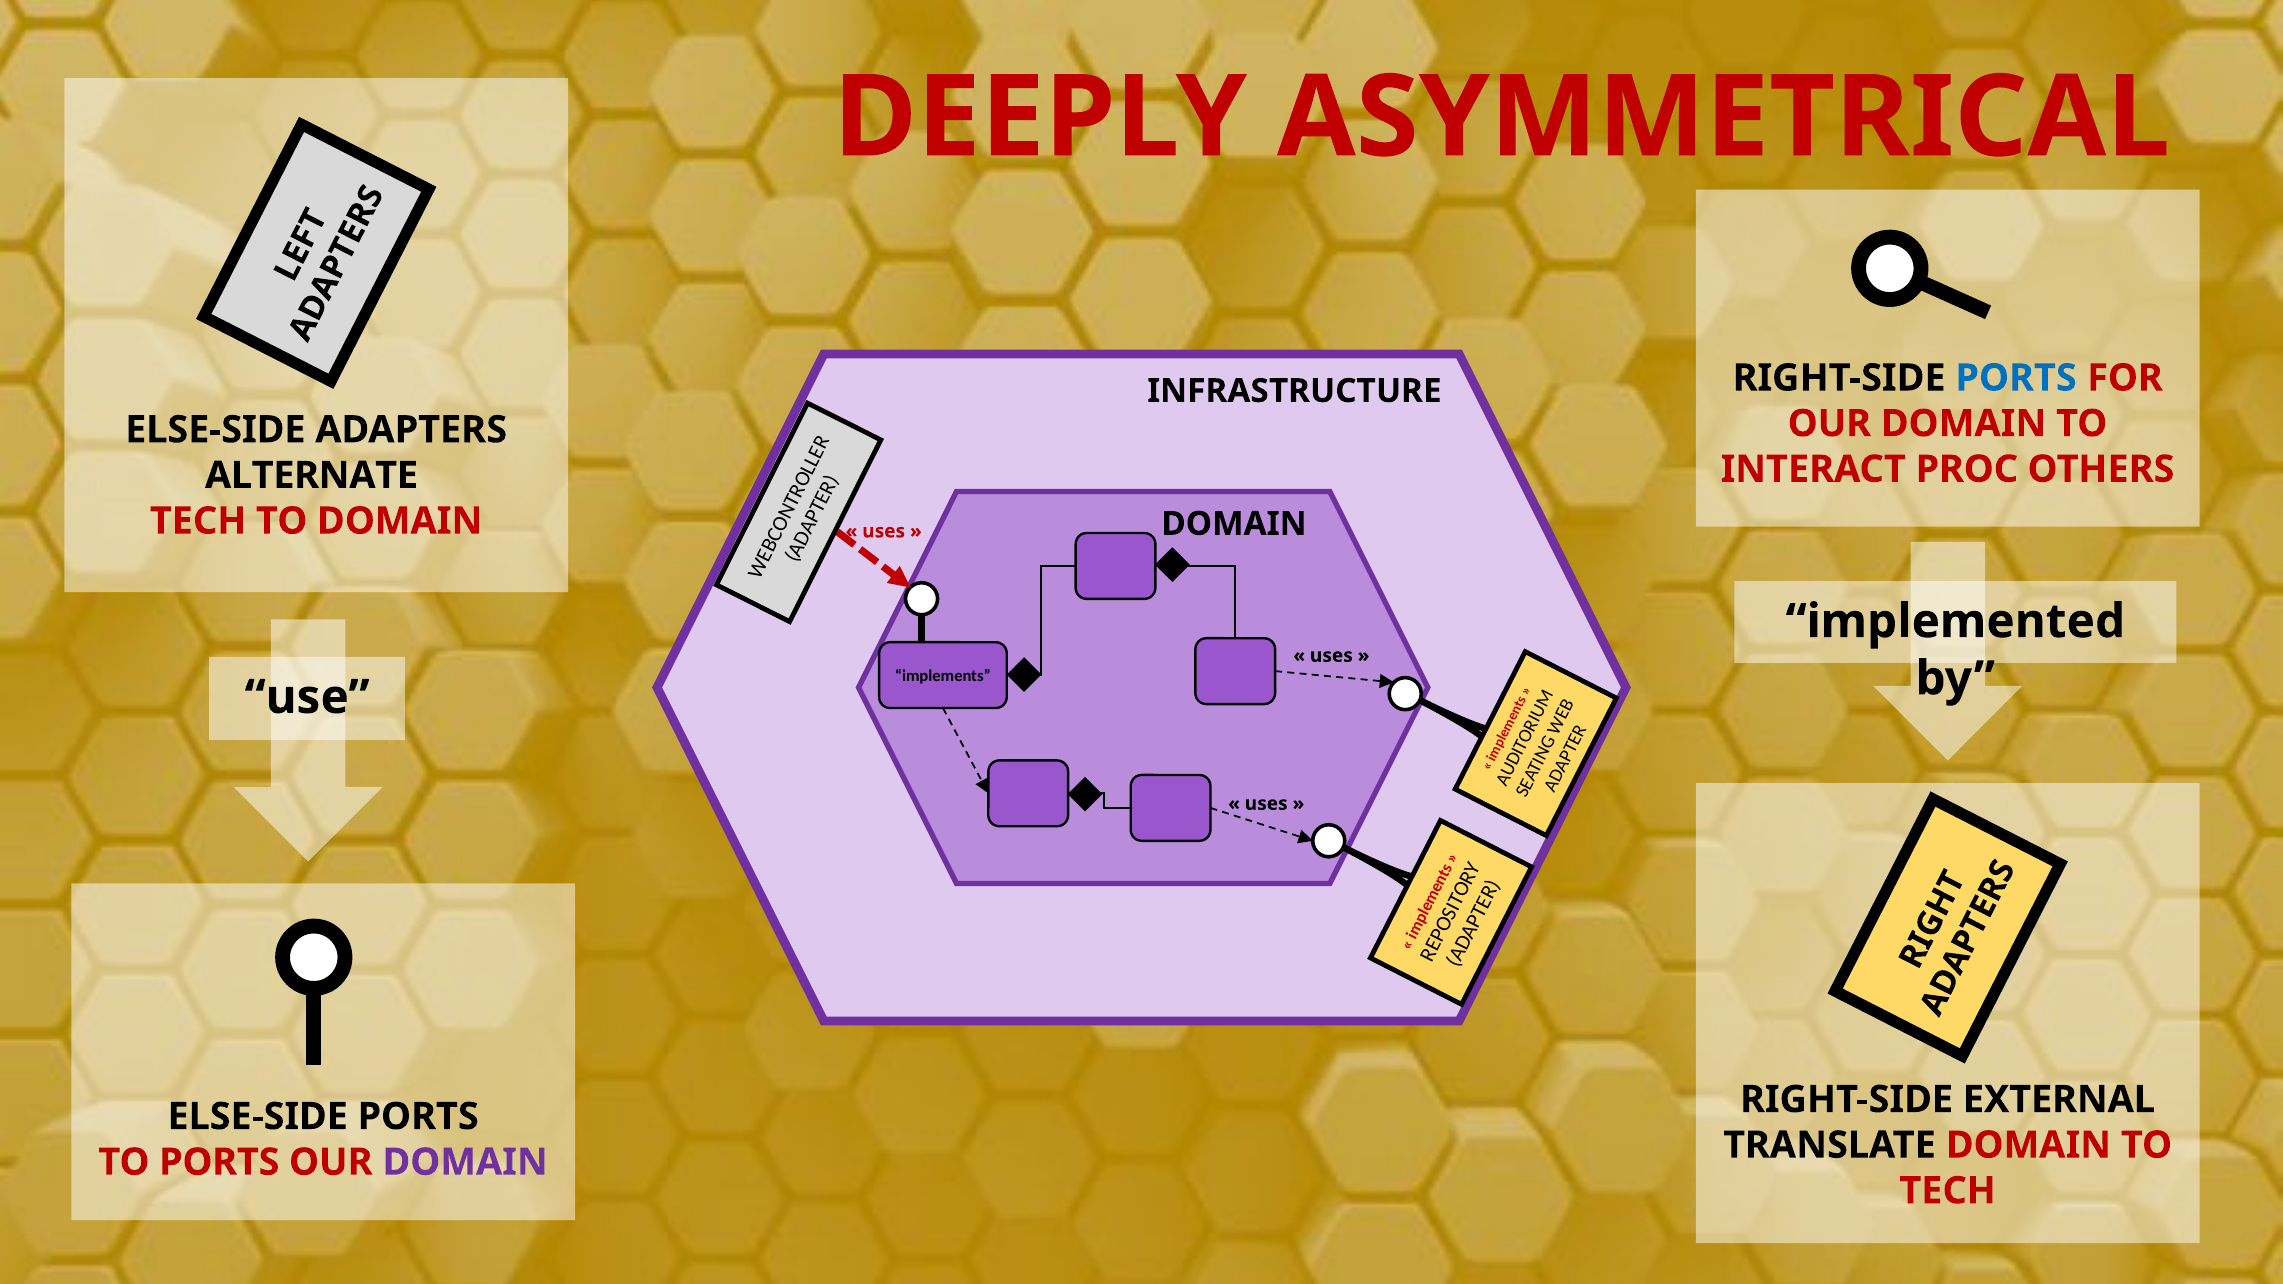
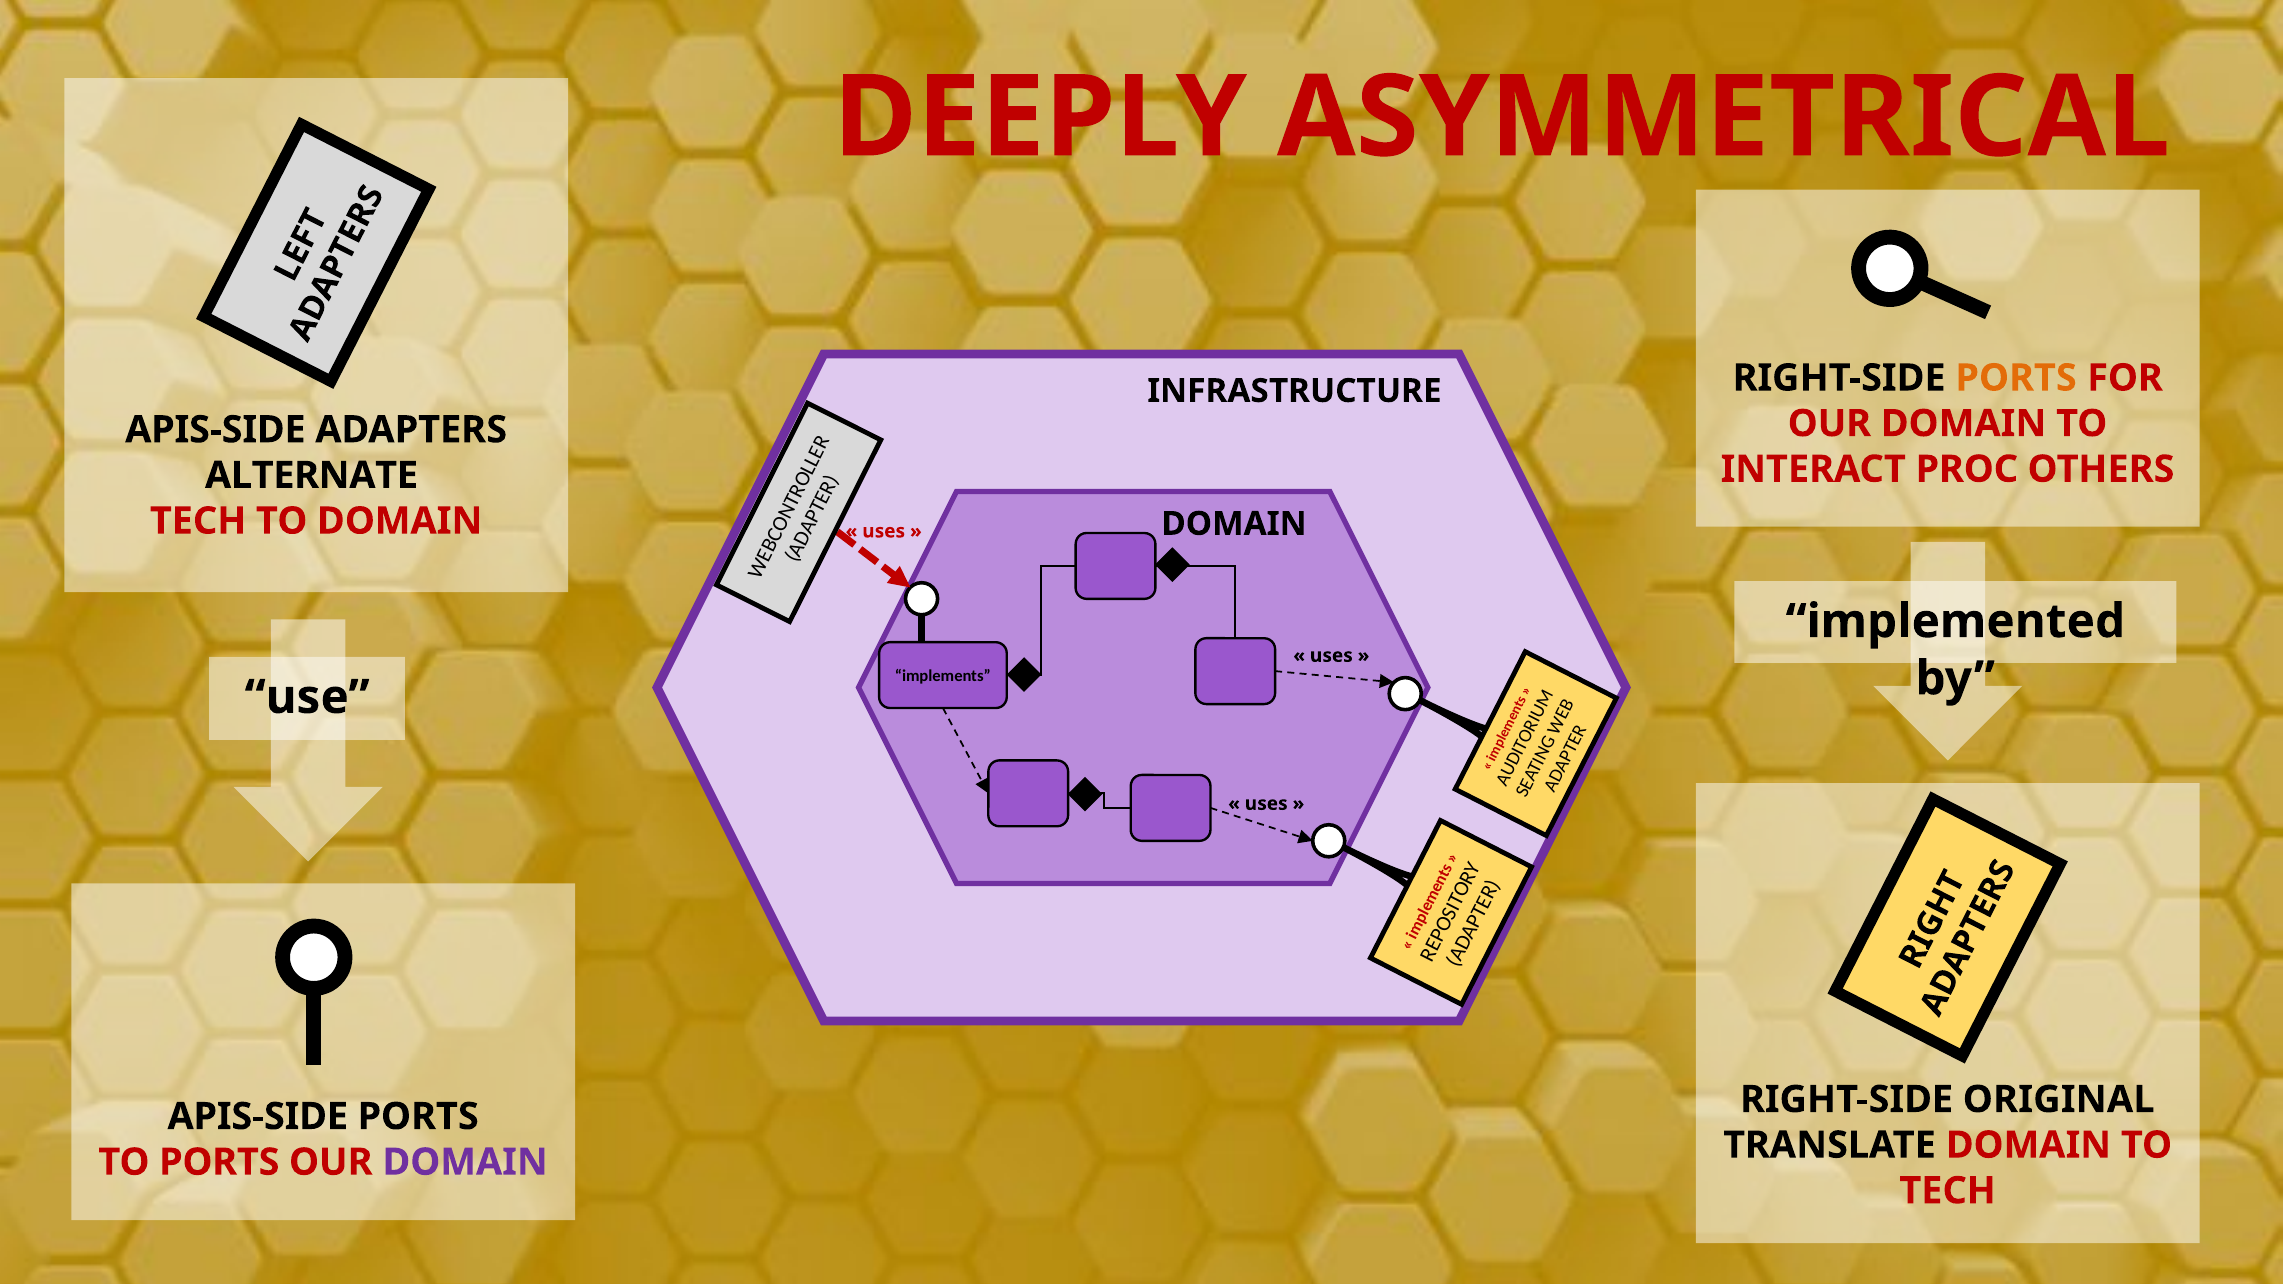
PORTS at (2016, 378) colour: blue -> orange
ELSE-SIDE at (215, 430): ELSE-SIDE -> APIS-SIDE
EXTERNAL: EXTERNAL -> ORIGINAL
ELSE-SIDE at (258, 1117): ELSE-SIDE -> APIS-SIDE
